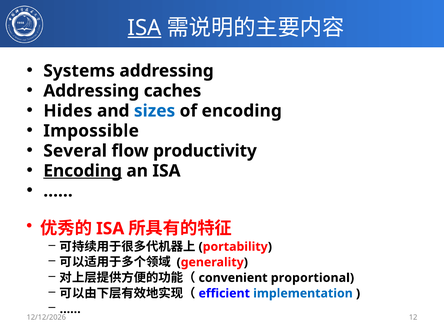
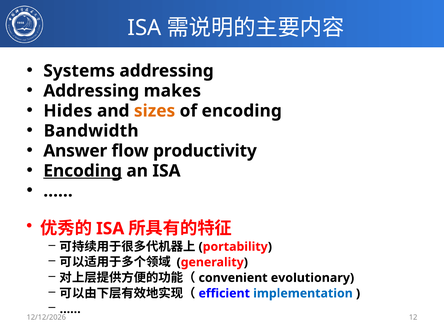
ISA at (144, 28) underline: present -> none
caches: caches -> makes
sizes colour: blue -> orange
Impossible: Impossible -> Bandwidth
Several: Several -> Answer
proportional: proportional -> evolutionary
